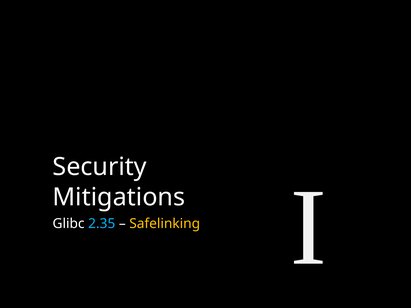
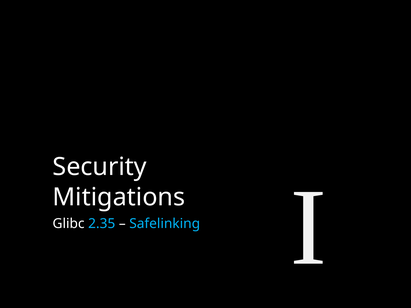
Safelinking colour: yellow -> light blue
